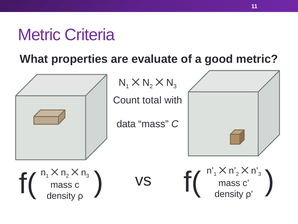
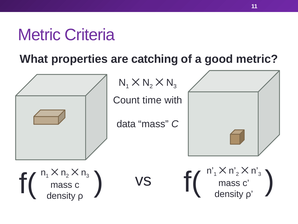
evaluate: evaluate -> catching
total: total -> time
